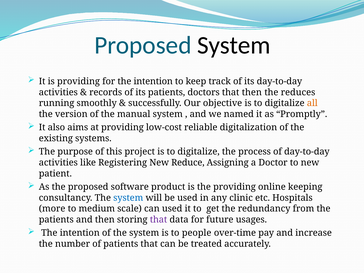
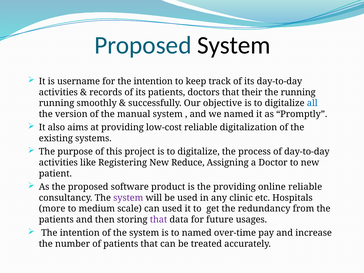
is providing: providing -> username
that then: then -> their
the reduces: reduces -> running
all colour: orange -> blue
online keeping: keeping -> reliable
system at (128, 198) colour: blue -> purple
to people: people -> named
